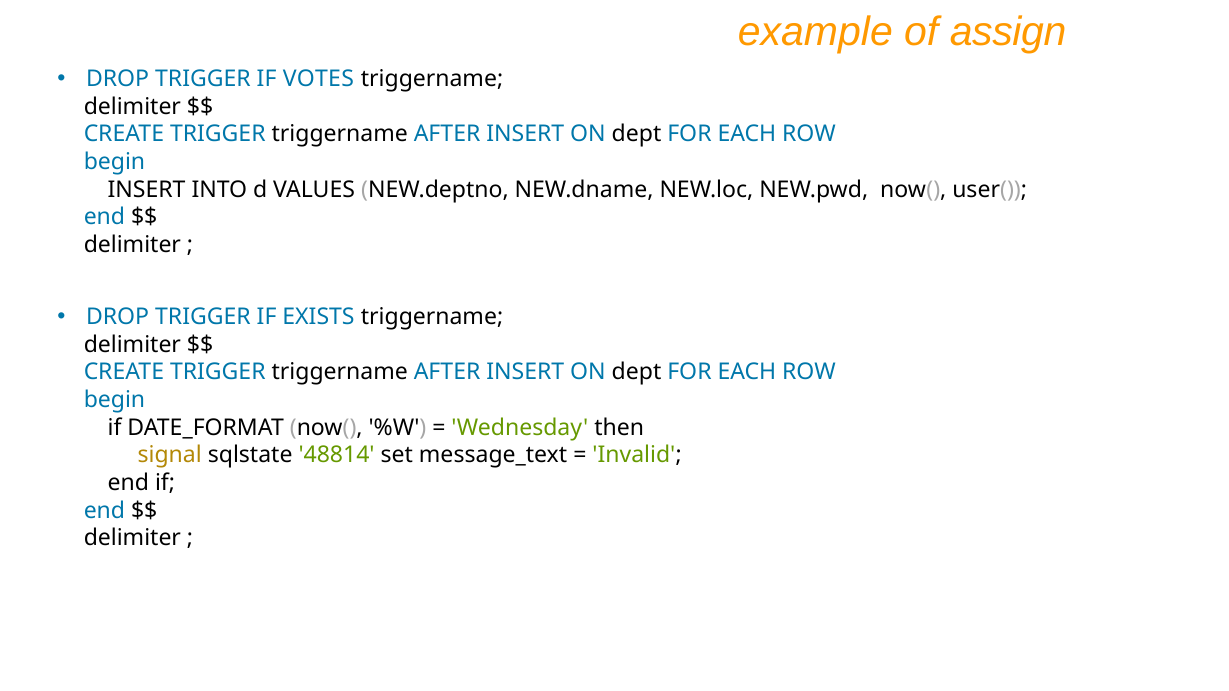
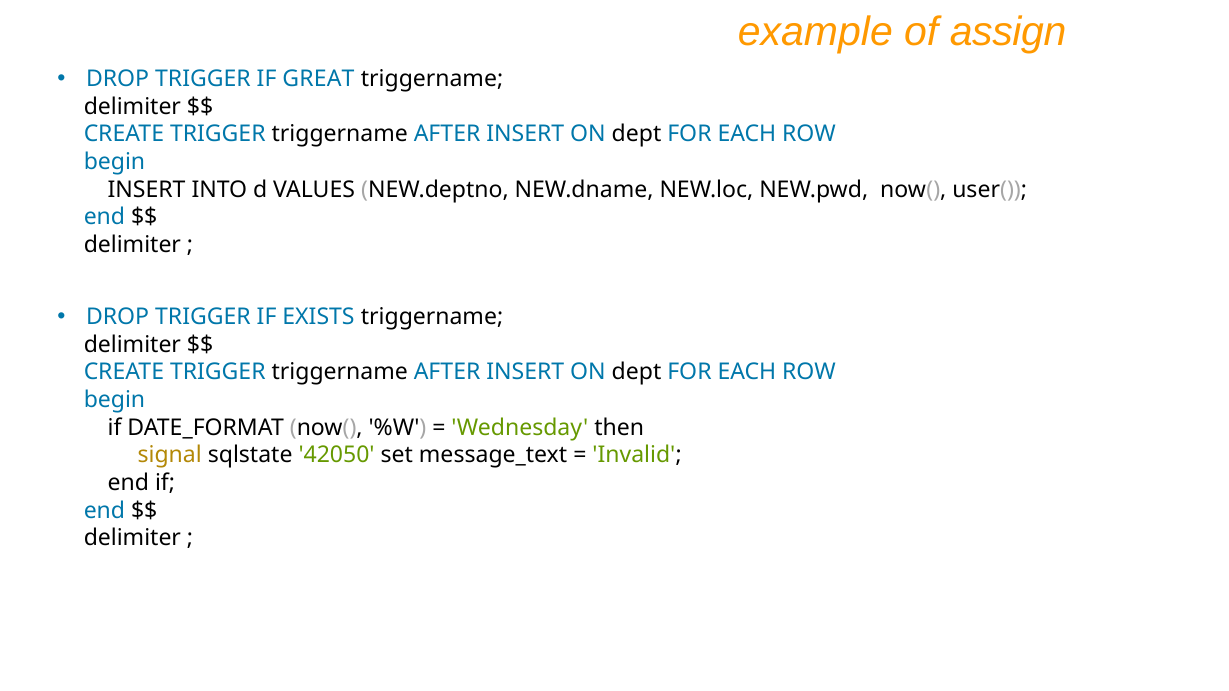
VOTES: VOTES -> GREAT
48814: 48814 -> 42050
